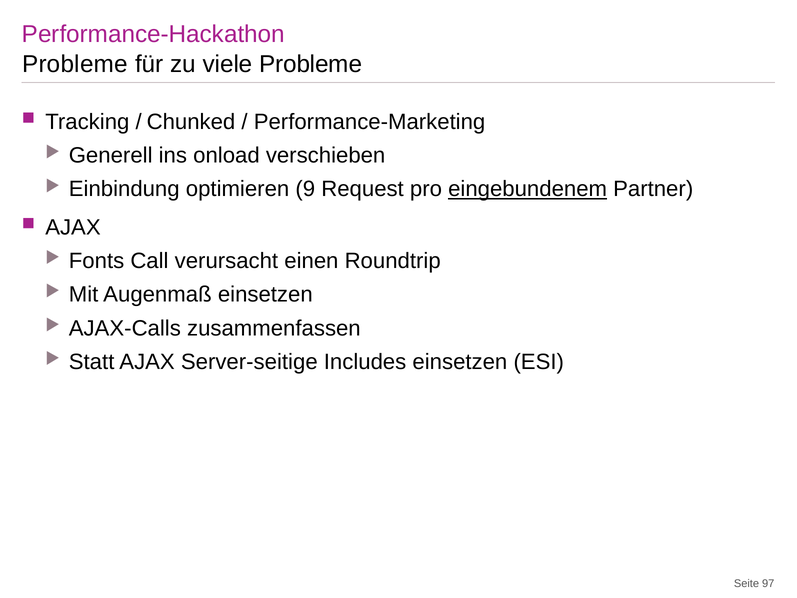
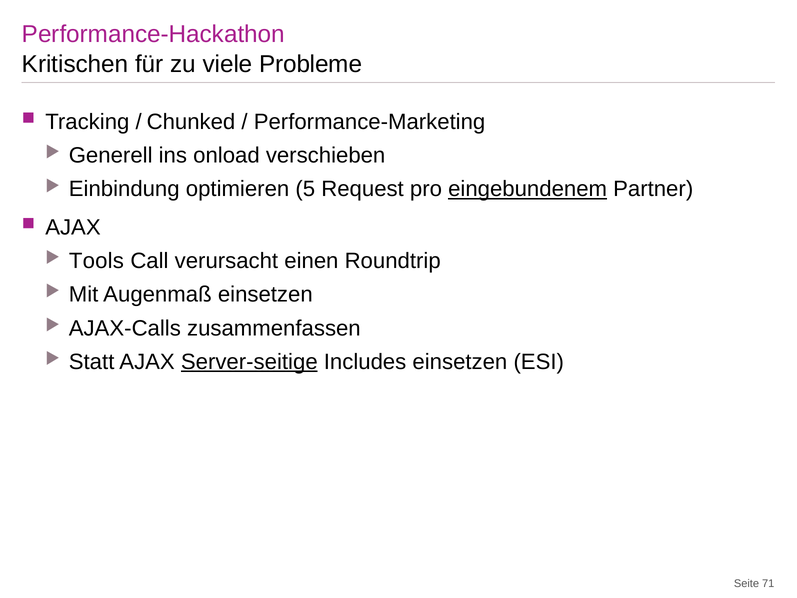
Probleme at (75, 64): Probleme -> Kritischen
9: 9 -> 5
Fonts: Fonts -> Tools
Server-seitige underline: none -> present
97: 97 -> 71
